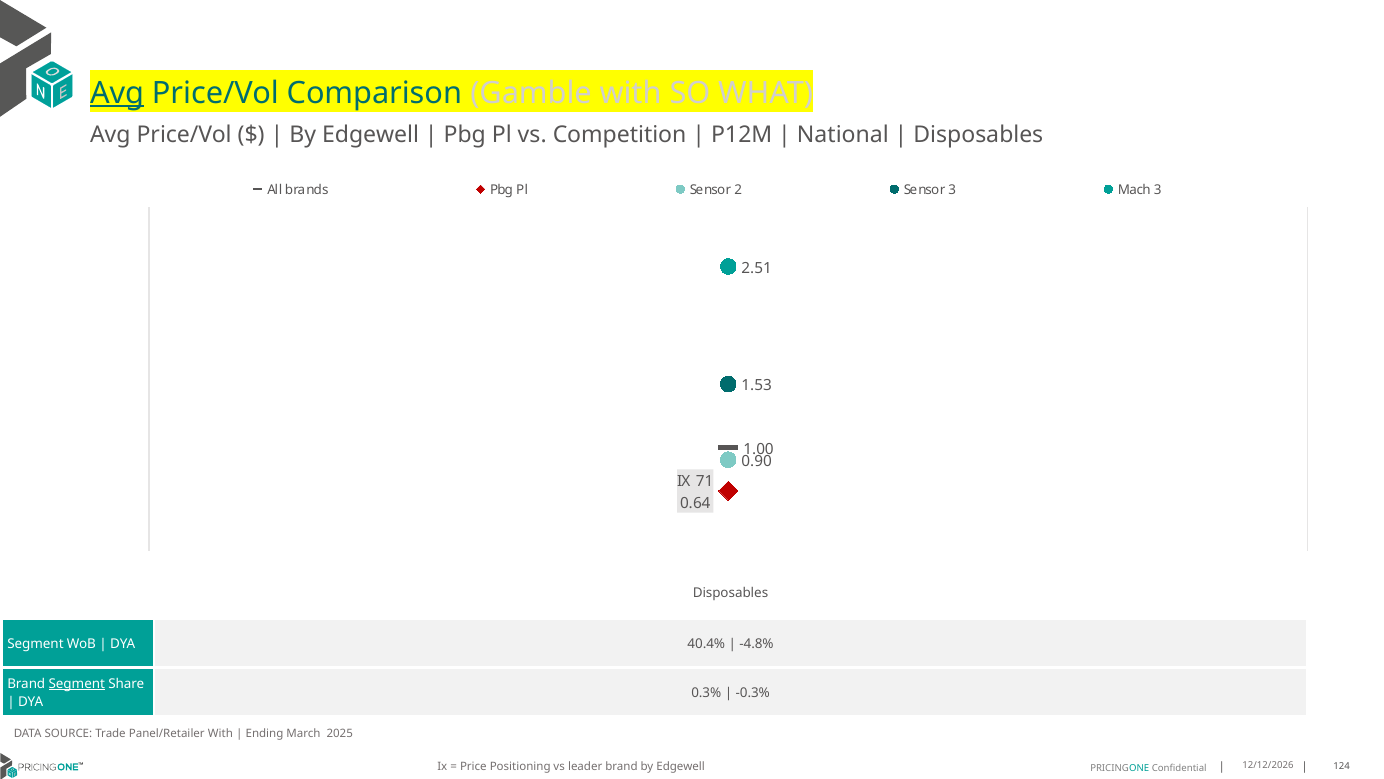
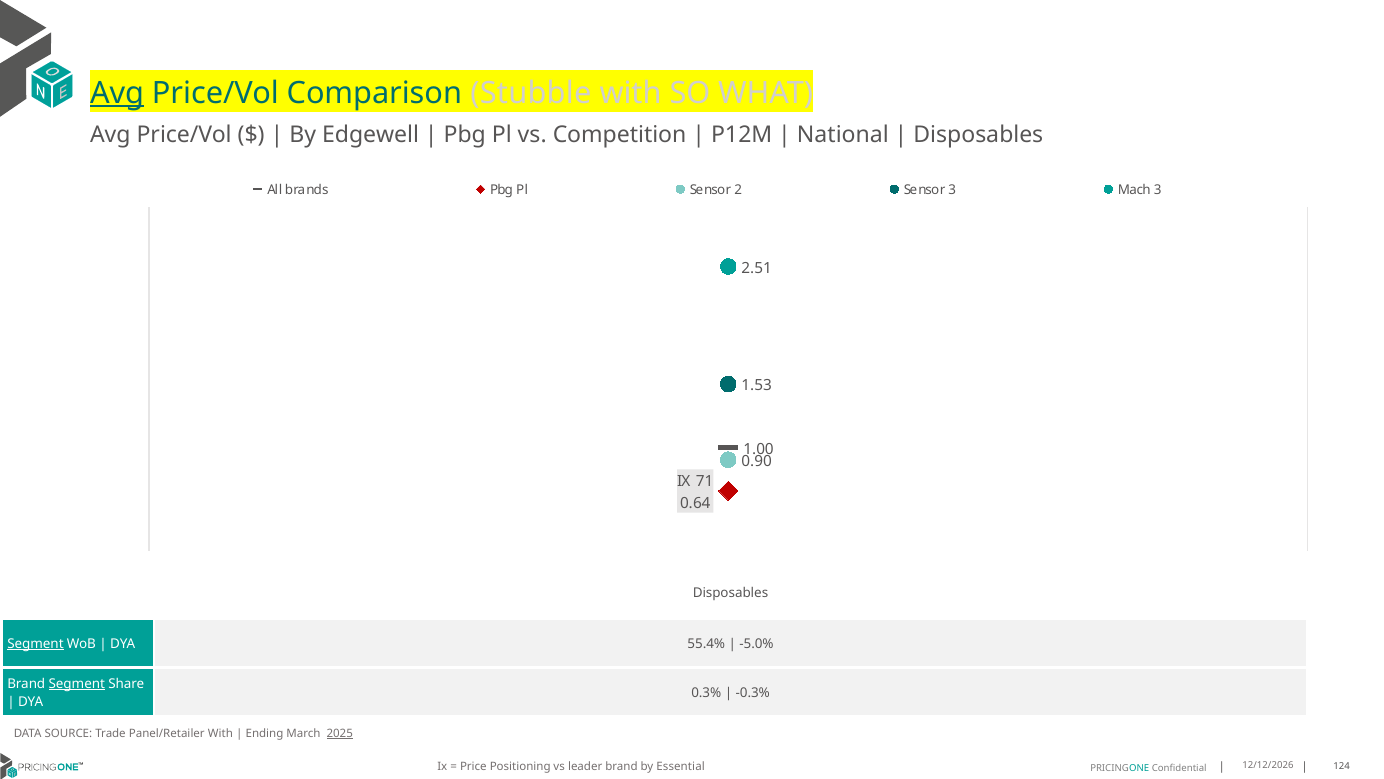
Gamble: Gamble -> Stubble
Segment at (35, 643) underline: none -> present
40.4%: 40.4% -> 55.4%
-4.8%: -4.8% -> -5.0%
2025 underline: none -> present
brand by Edgewell: Edgewell -> Essential
